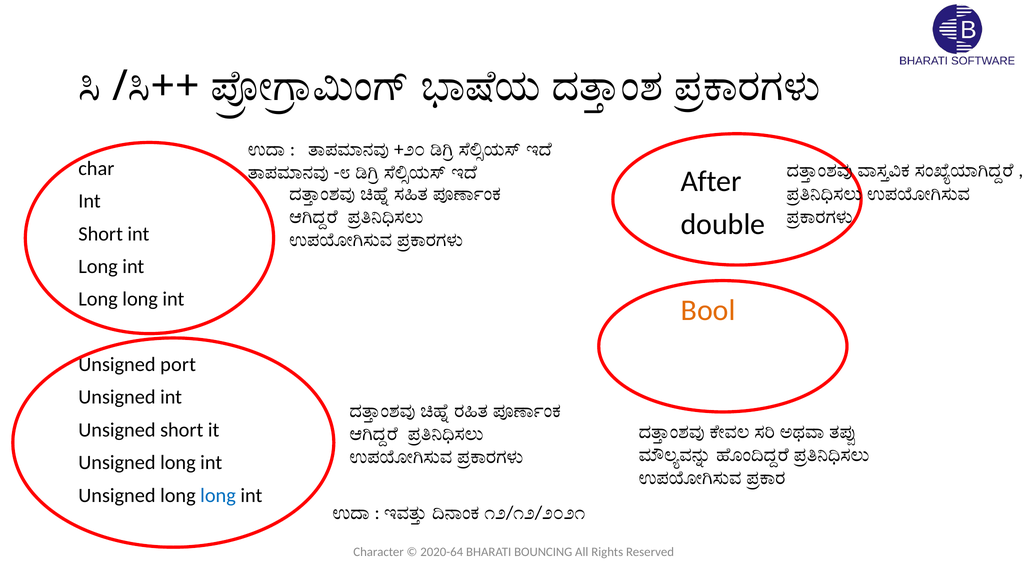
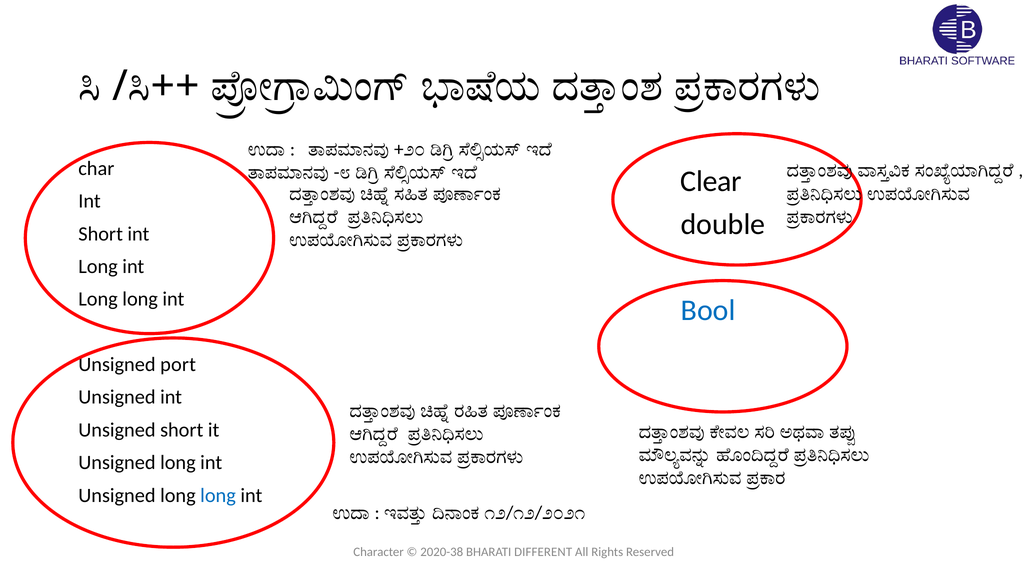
After: After -> Clear
Bool colour: orange -> blue
2020-64: 2020-64 -> 2020-38
BOUNCING: BOUNCING -> DIFFERENT
